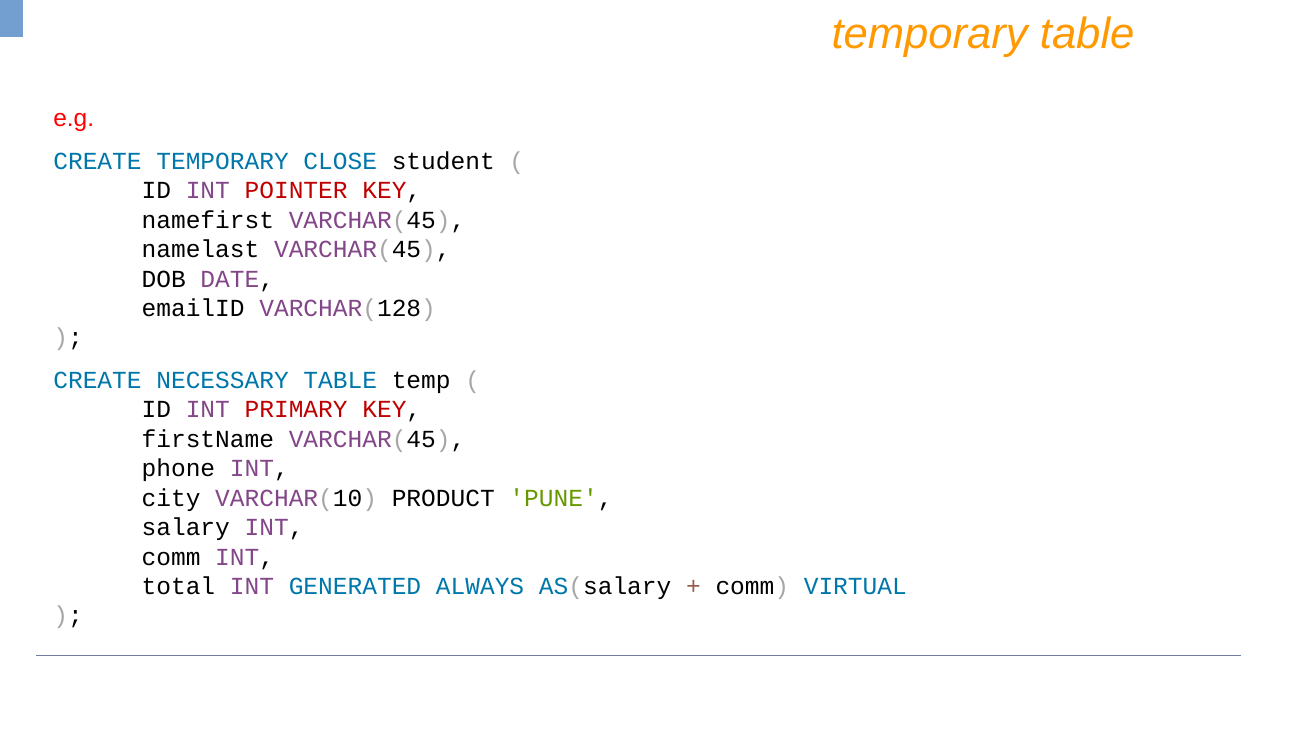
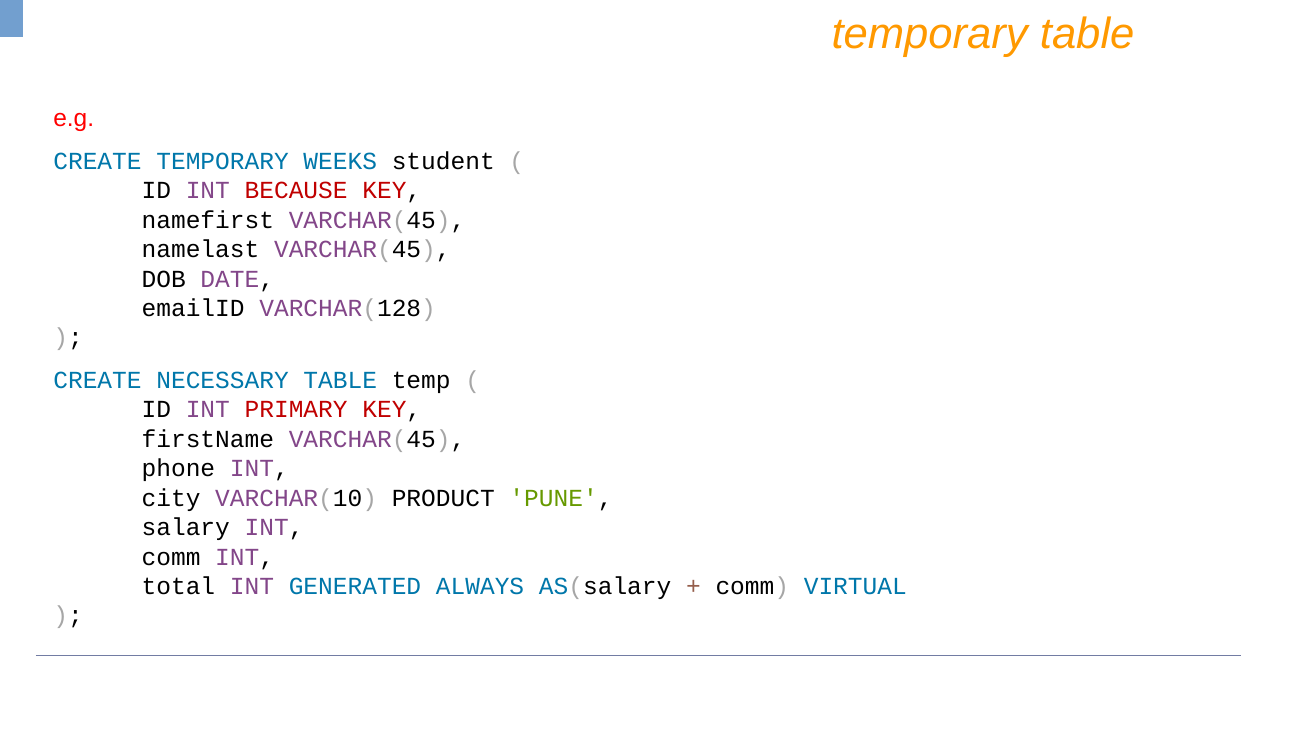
CLOSE: CLOSE -> WEEKS
POINTER: POINTER -> BECAUSE
